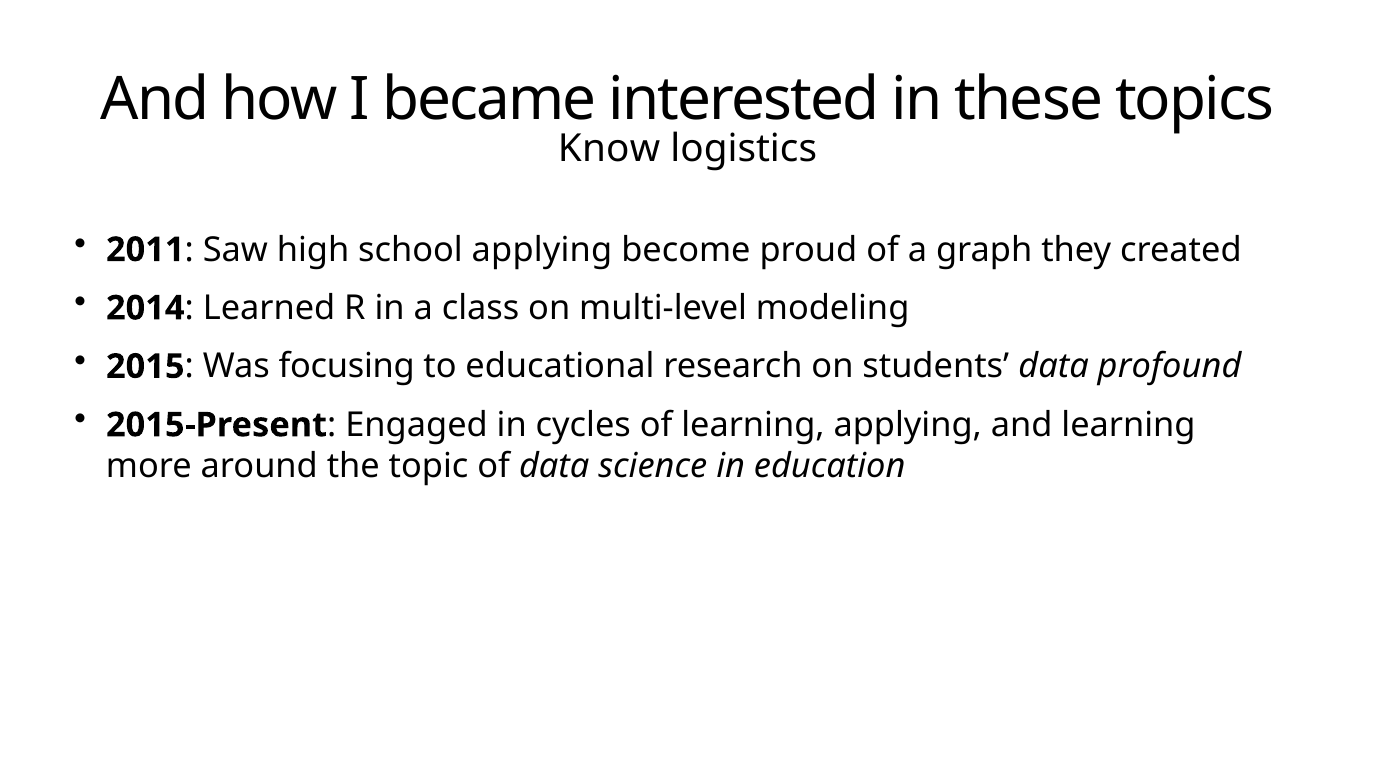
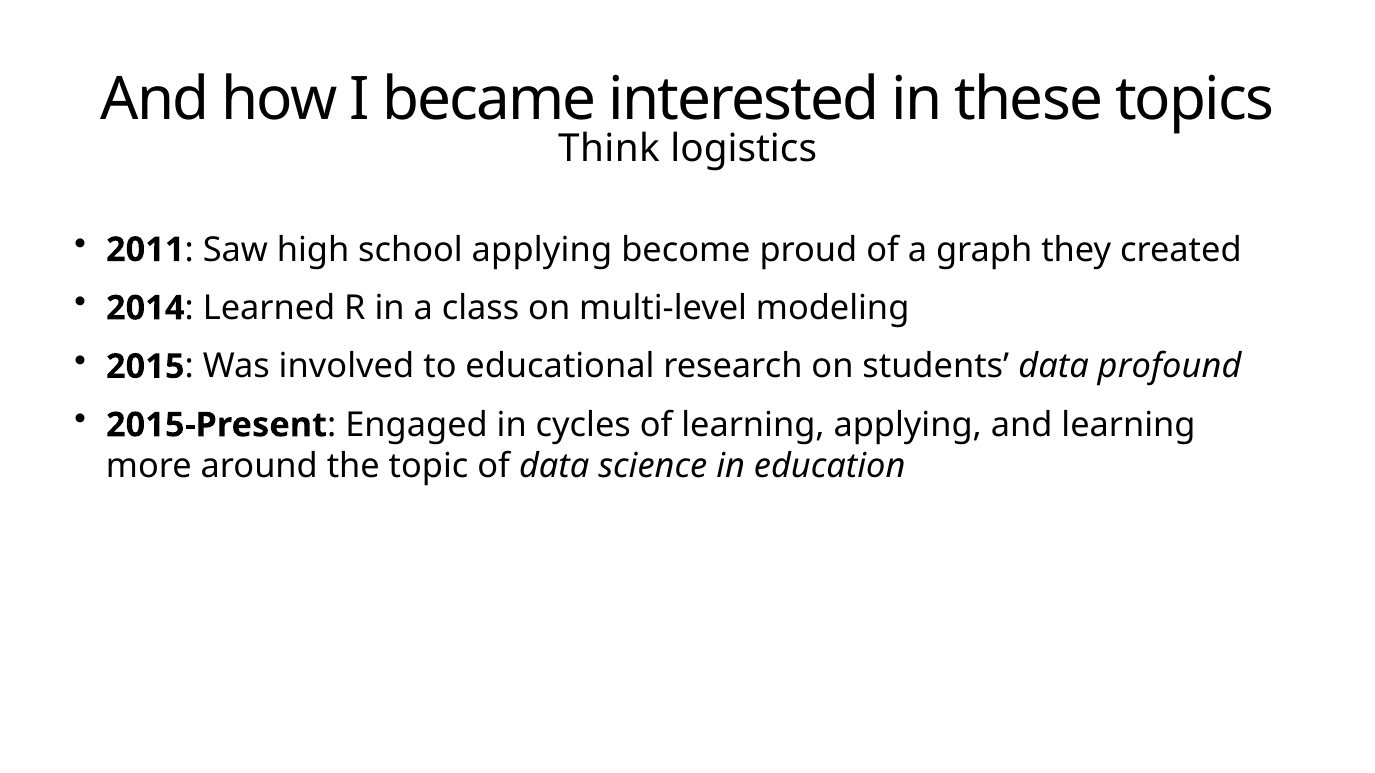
Know: Know -> Think
focusing: focusing -> involved
